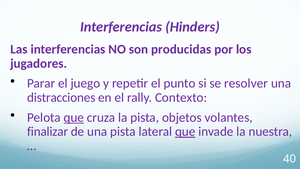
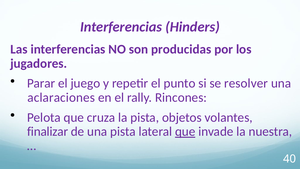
distracciones: distracciones -> aclaraciones
Contexto: Contexto -> Rincones
que at (74, 117) underline: present -> none
